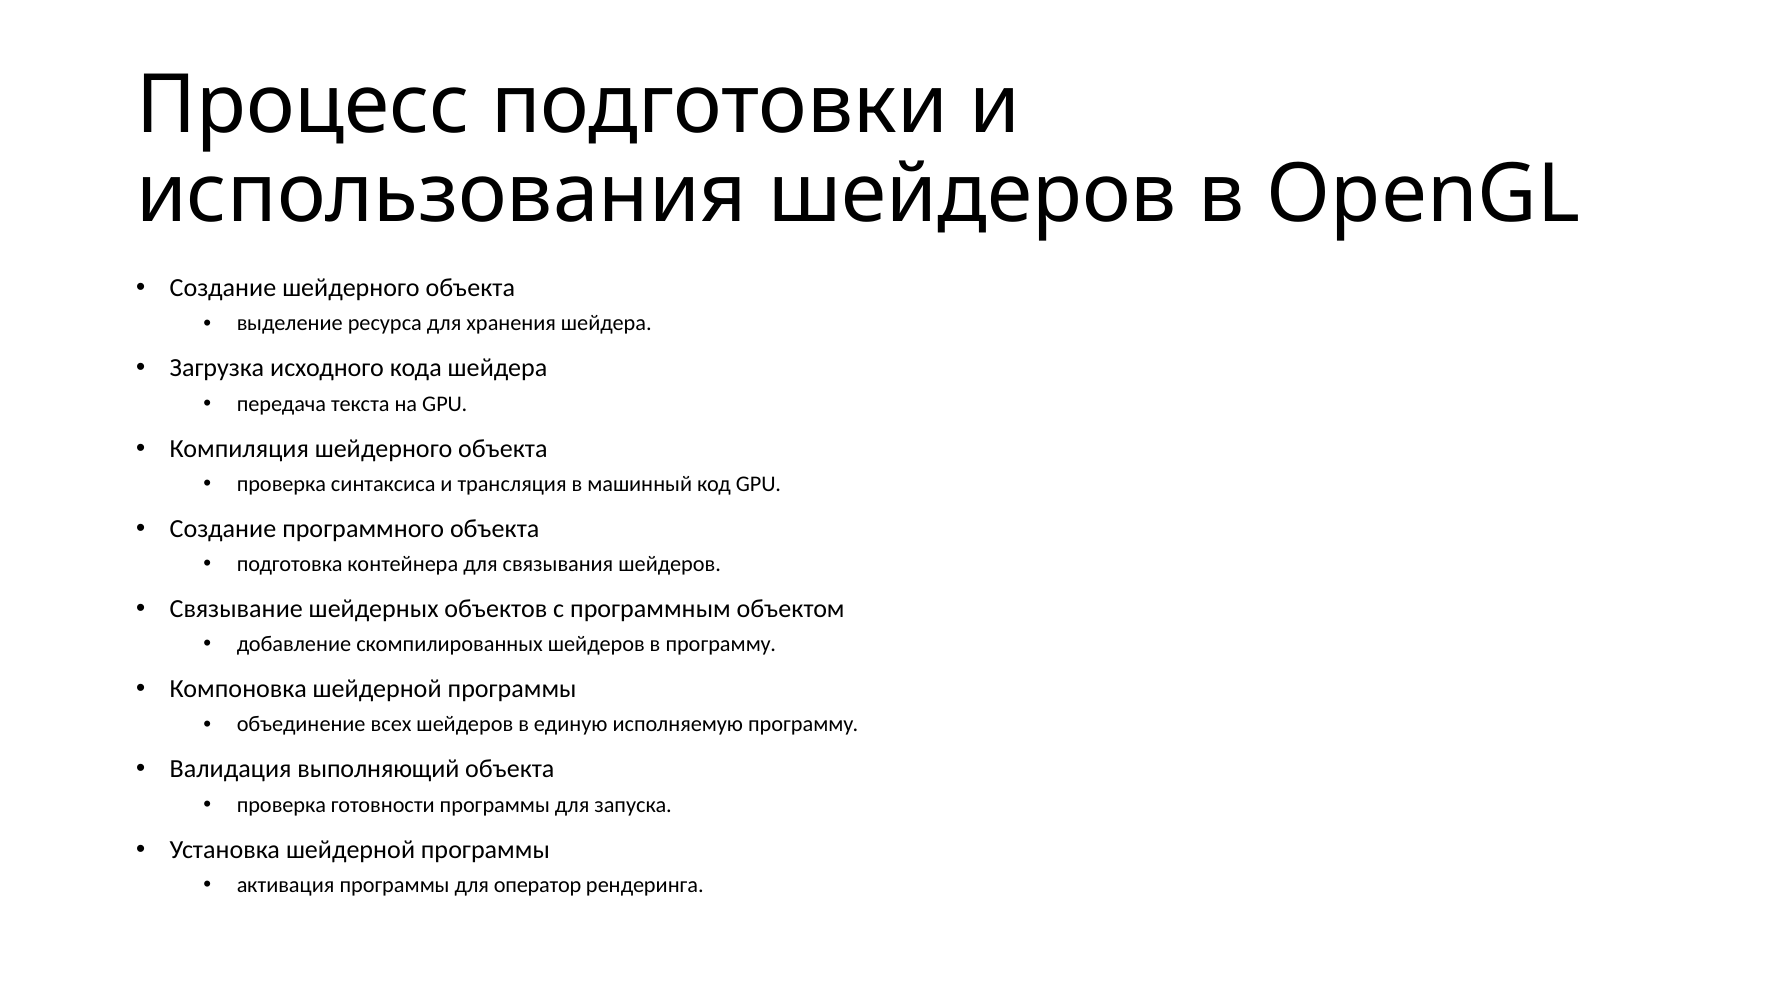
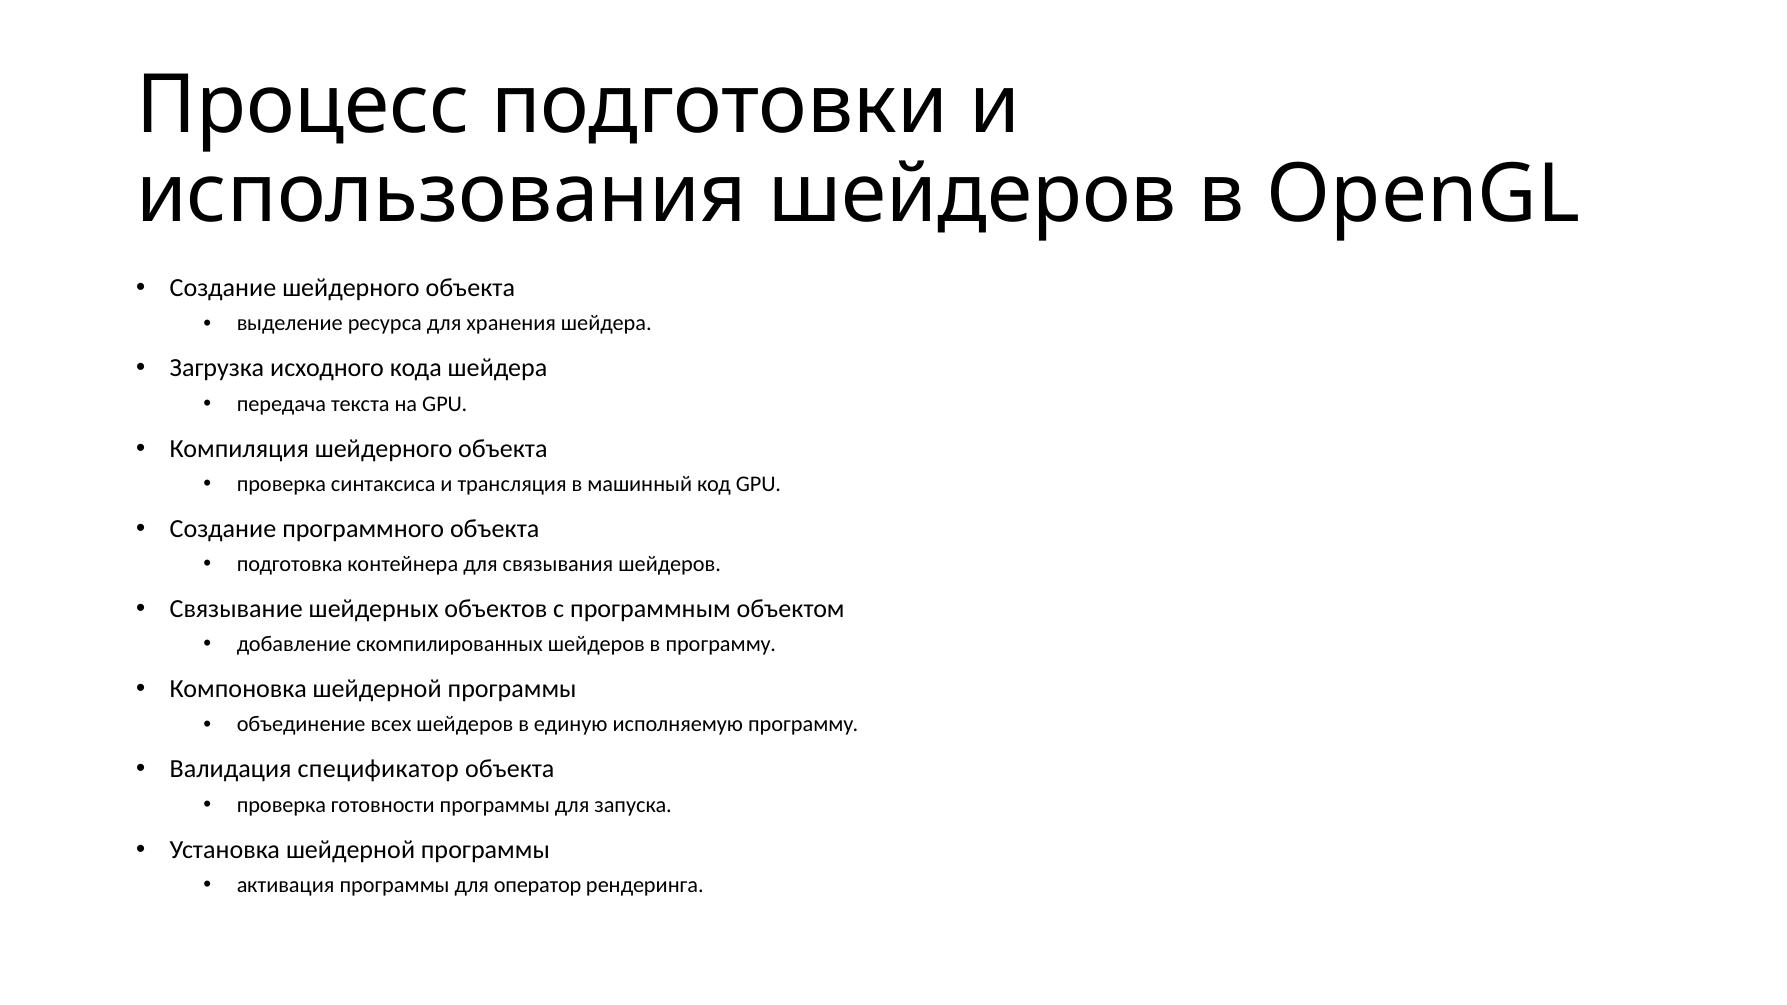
выполняющий: выполняющий -> спецификатор
